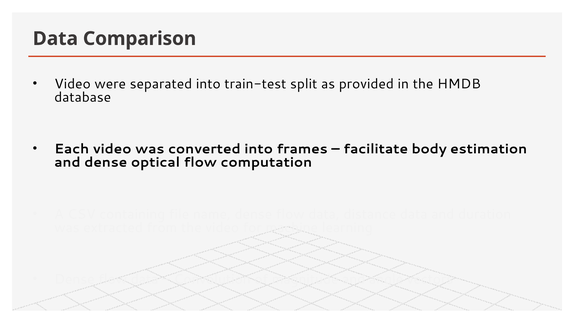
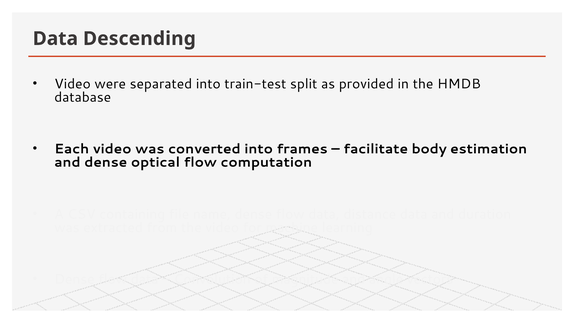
Comparison: Comparison -> Descending
